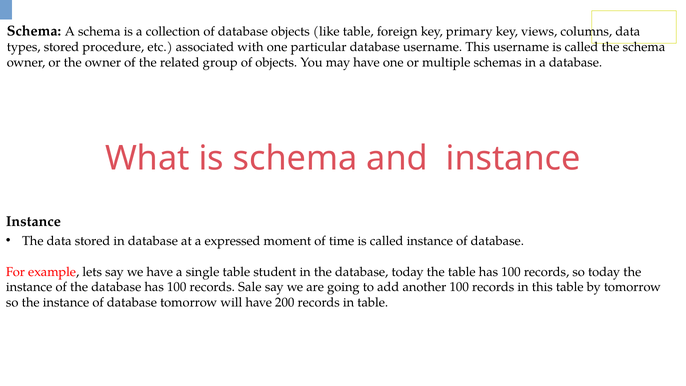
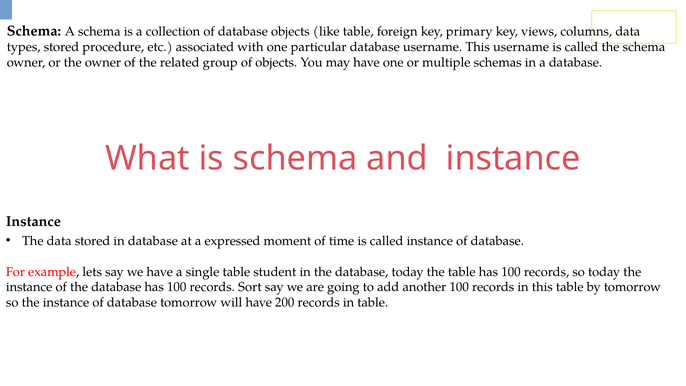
Sale: Sale -> Sort
